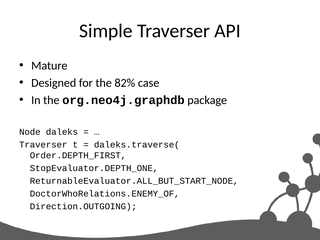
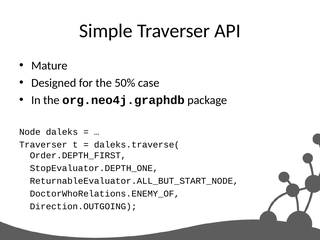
82%: 82% -> 50%
